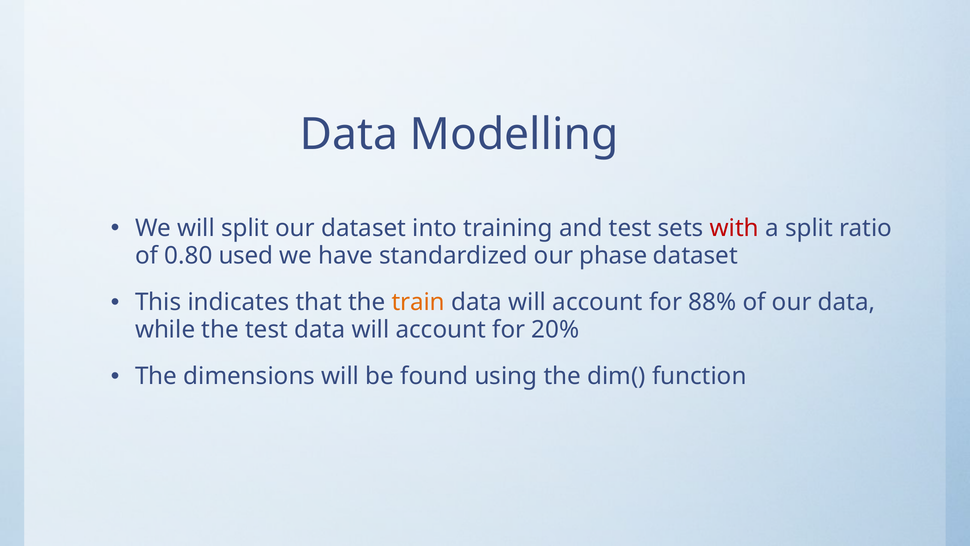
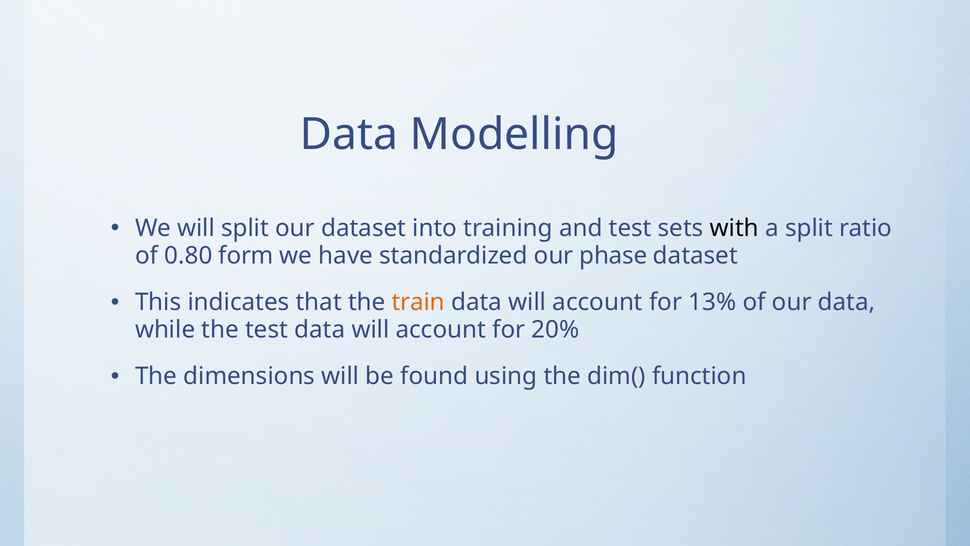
with colour: red -> black
used: used -> form
88%: 88% -> 13%
